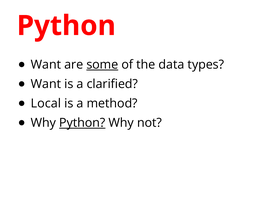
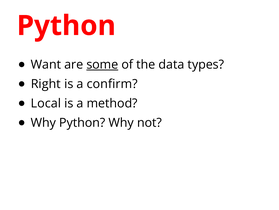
Want at (46, 84): Want -> Right
clarified: clarified -> confirm
Python at (82, 122) underline: present -> none
